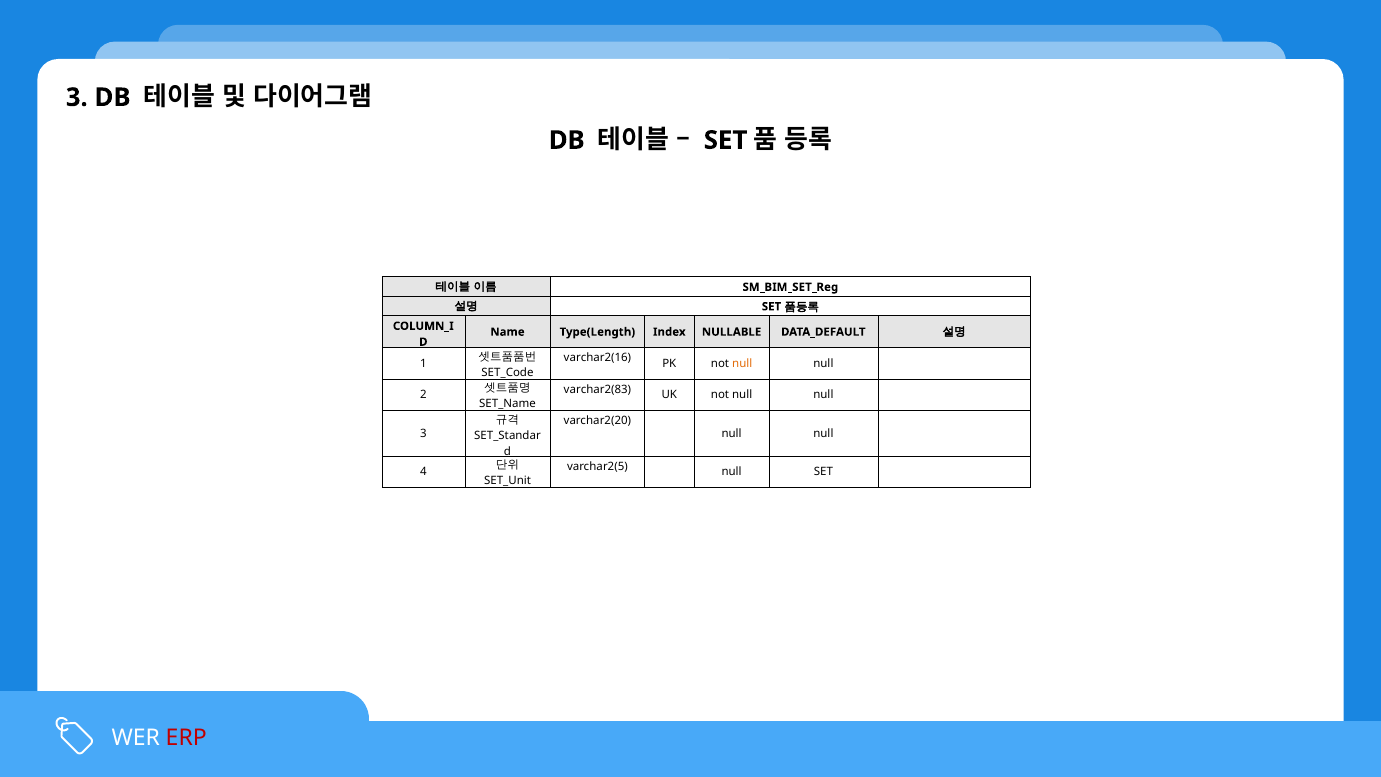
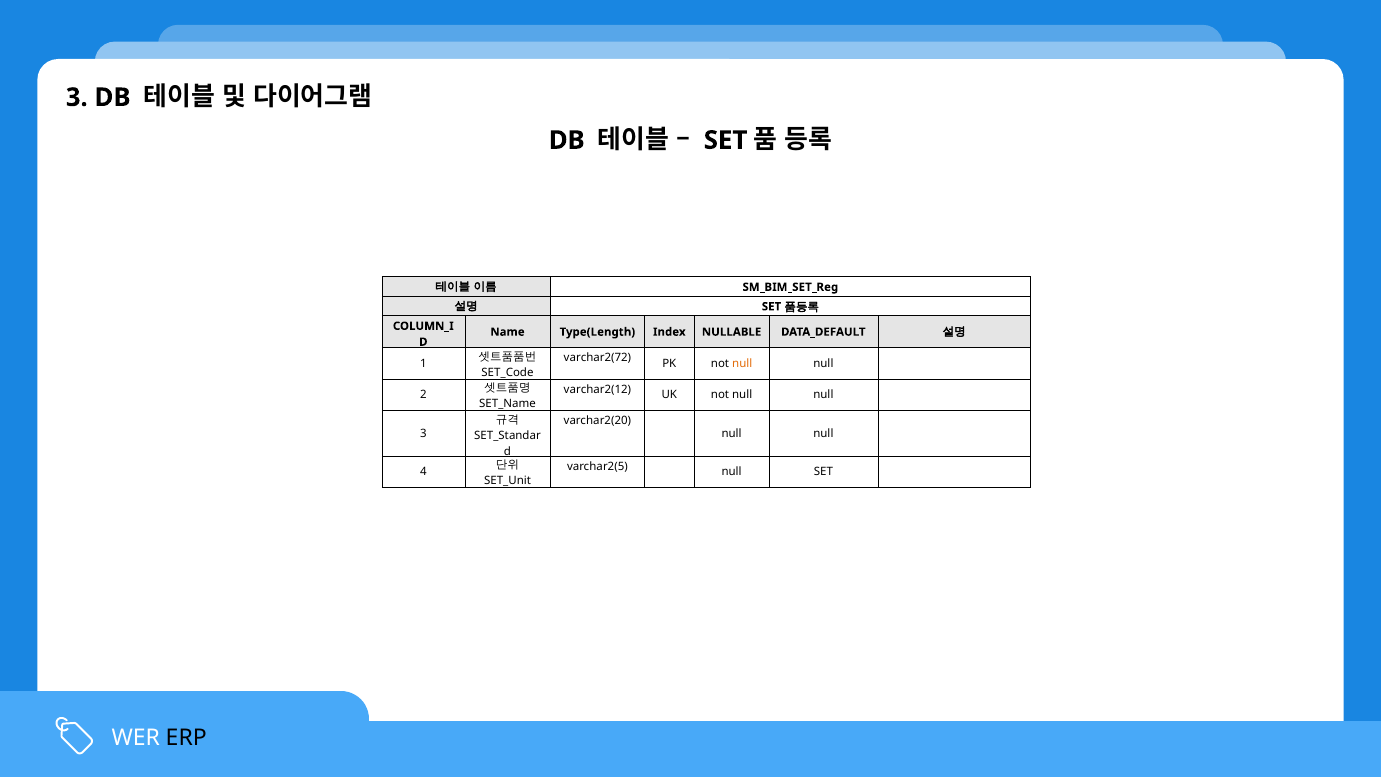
varchar2(16: varchar2(16 -> varchar2(72
varchar2(83: varchar2(83 -> varchar2(12
ERP colour: red -> black
